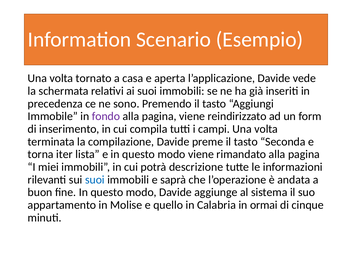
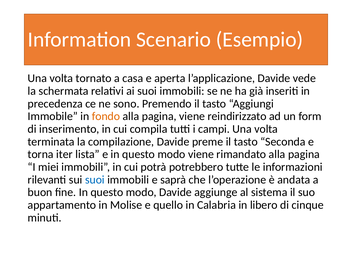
fondo colour: purple -> orange
descrizione: descrizione -> potrebbero
ormai: ormai -> libero
